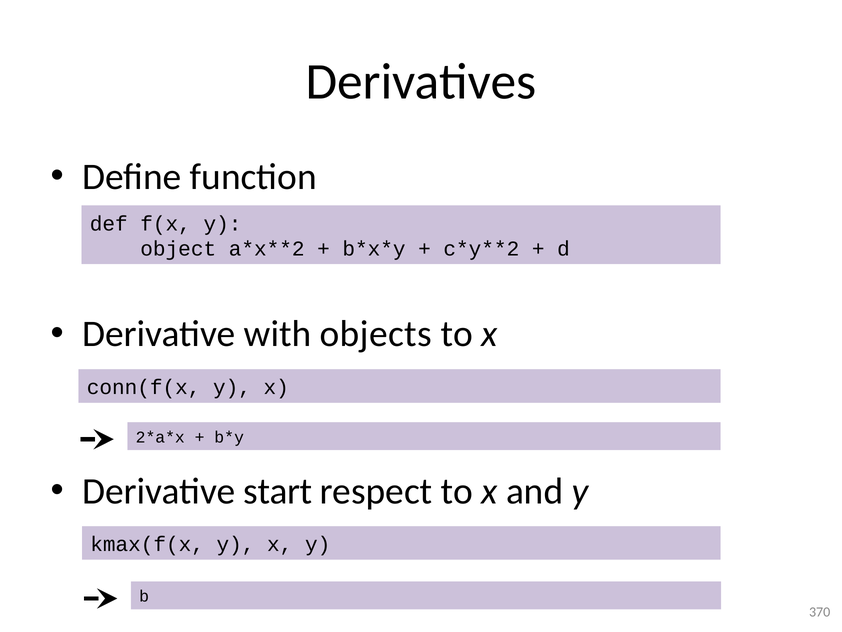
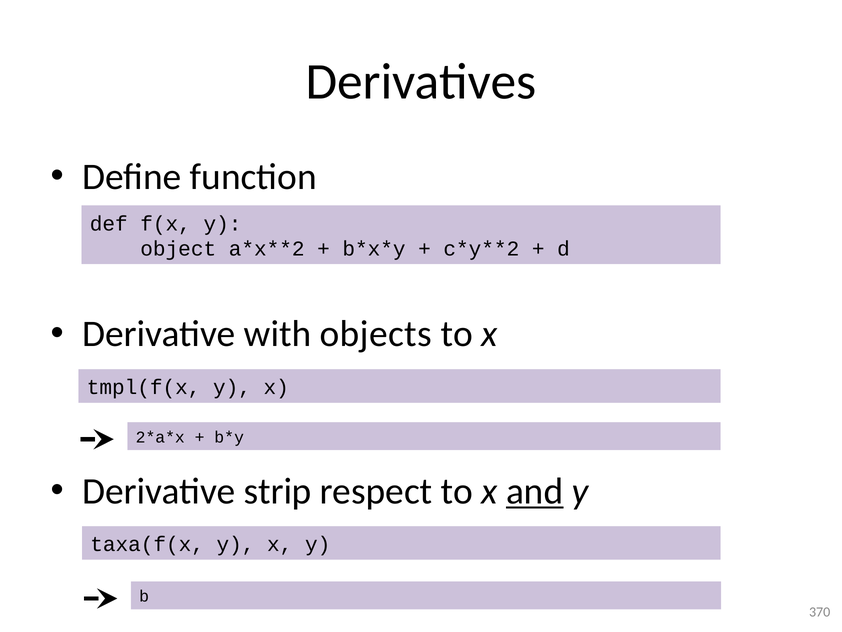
conn(f(x: conn(f(x -> tmpl(f(x
start: start -> strip
and underline: none -> present
kmax(f(x: kmax(f(x -> taxa(f(x
